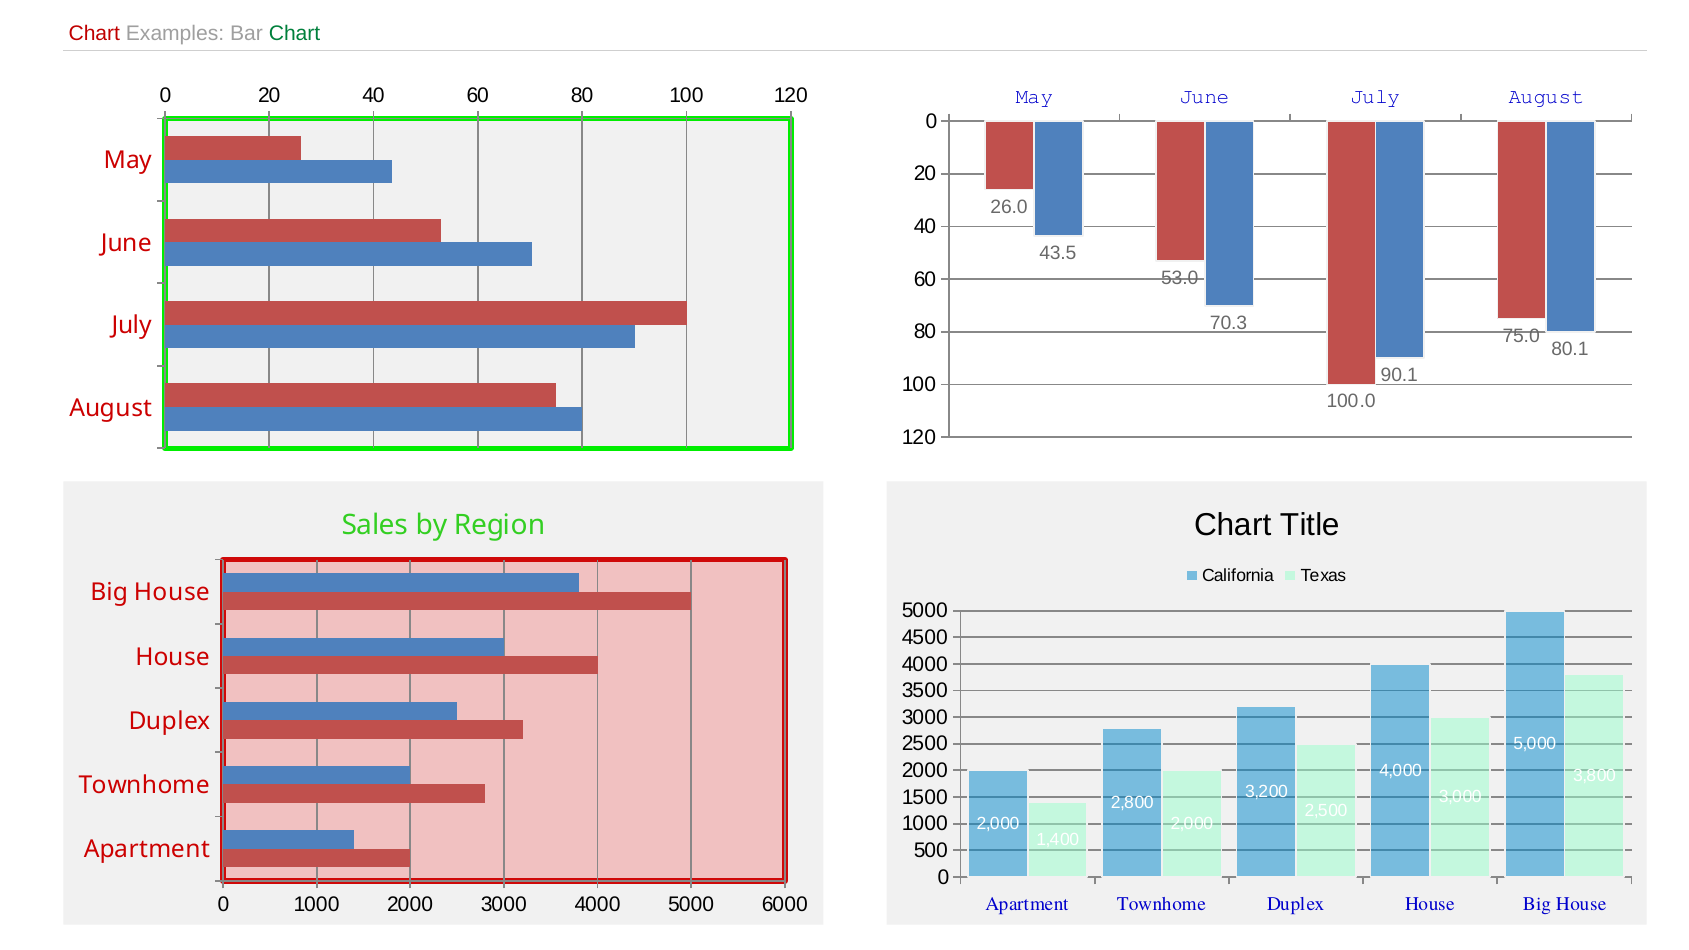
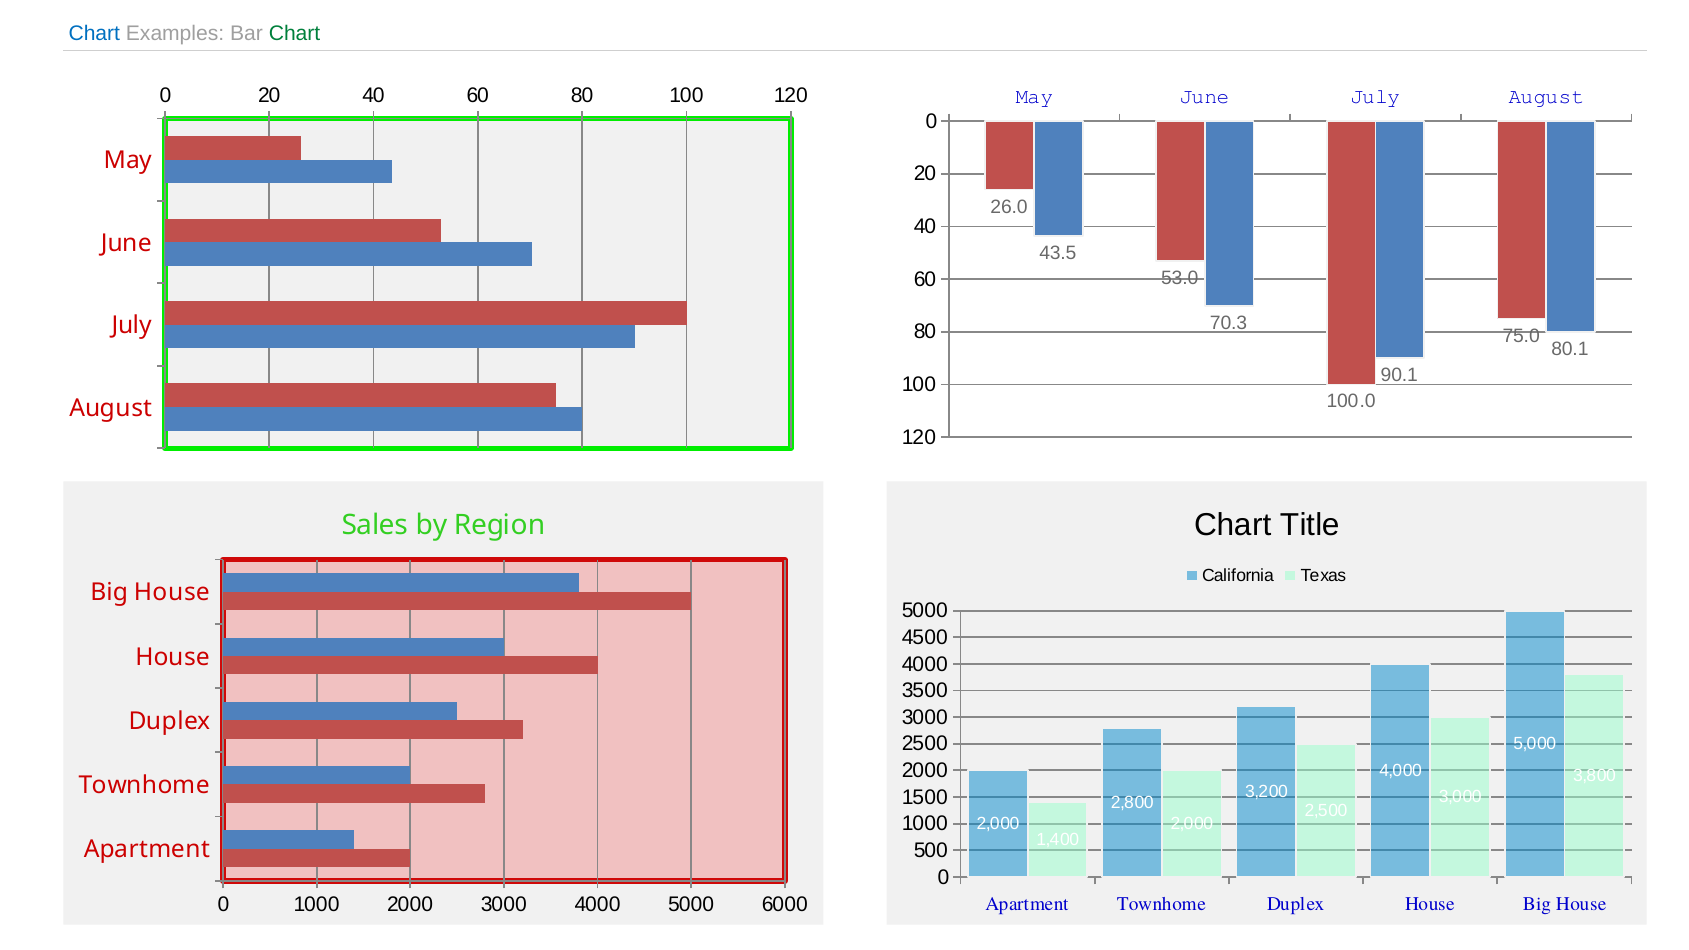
Chart at (94, 34) colour: red -> blue
